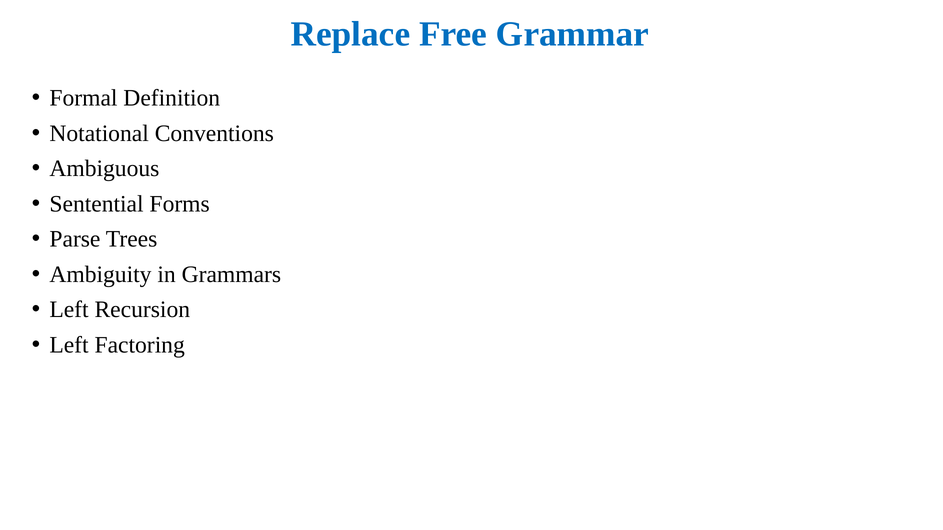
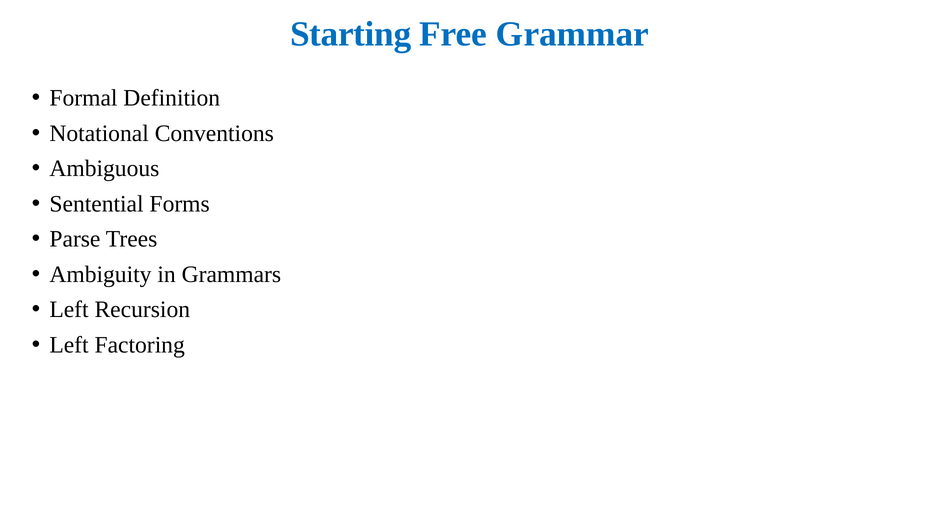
Replace: Replace -> Starting
